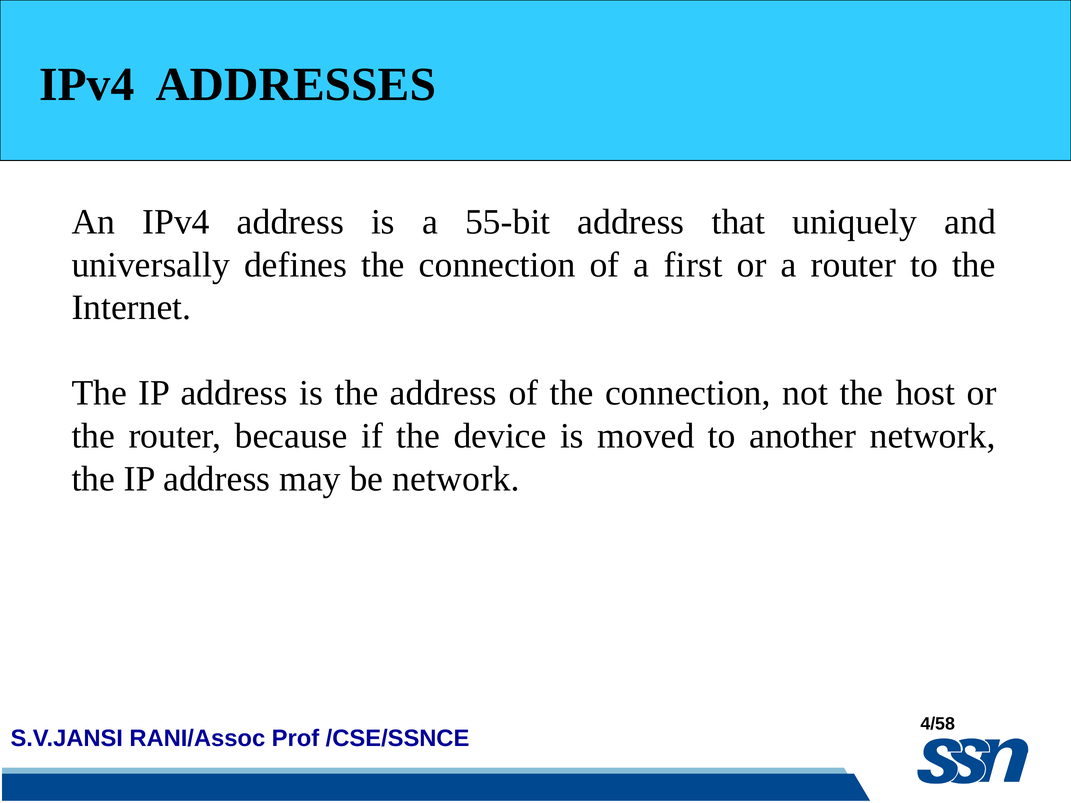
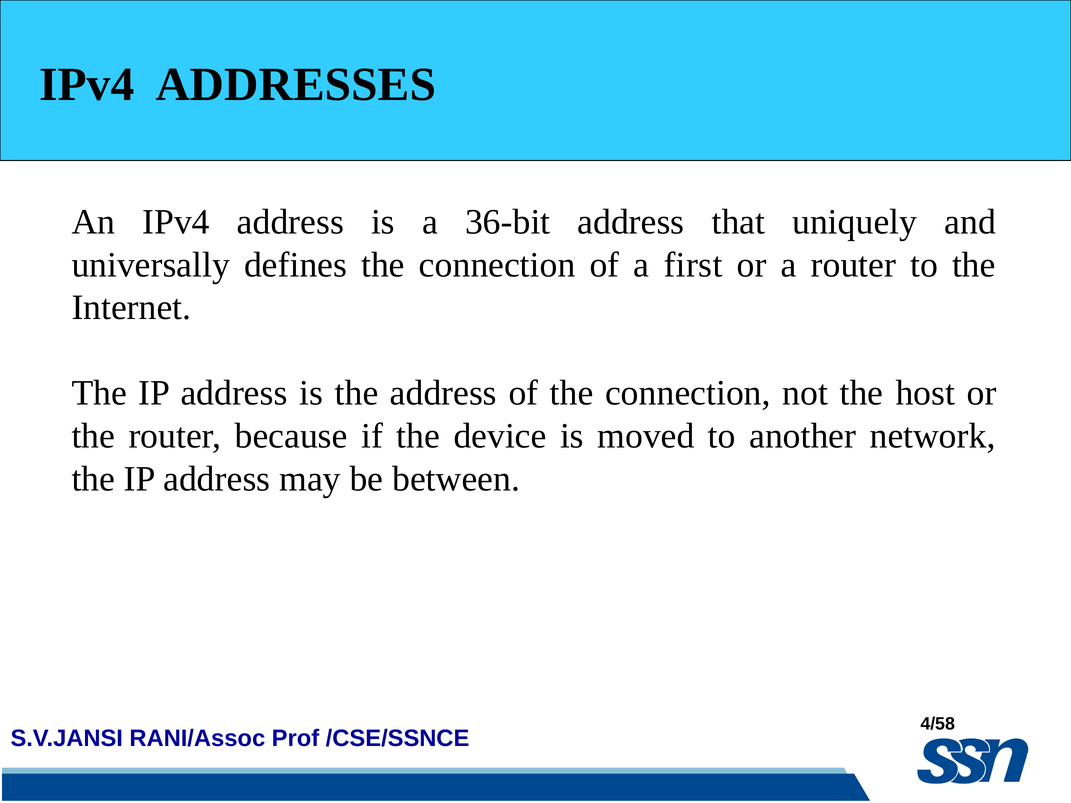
55-bit: 55-bit -> 36-bit
be network: network -> between
